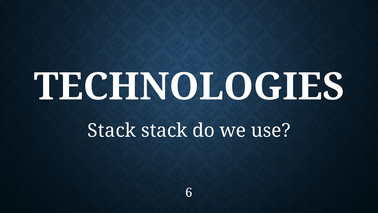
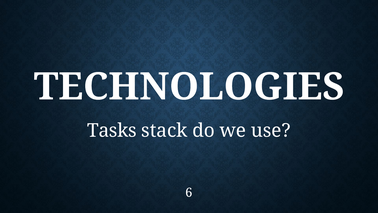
Stack at (112, 130): Stack -> Tasks
